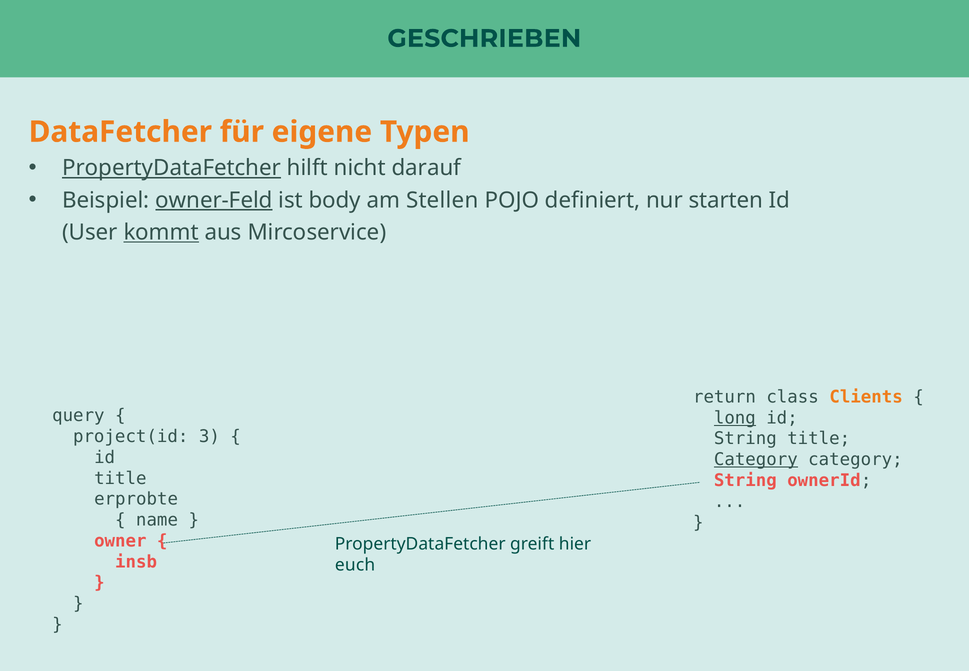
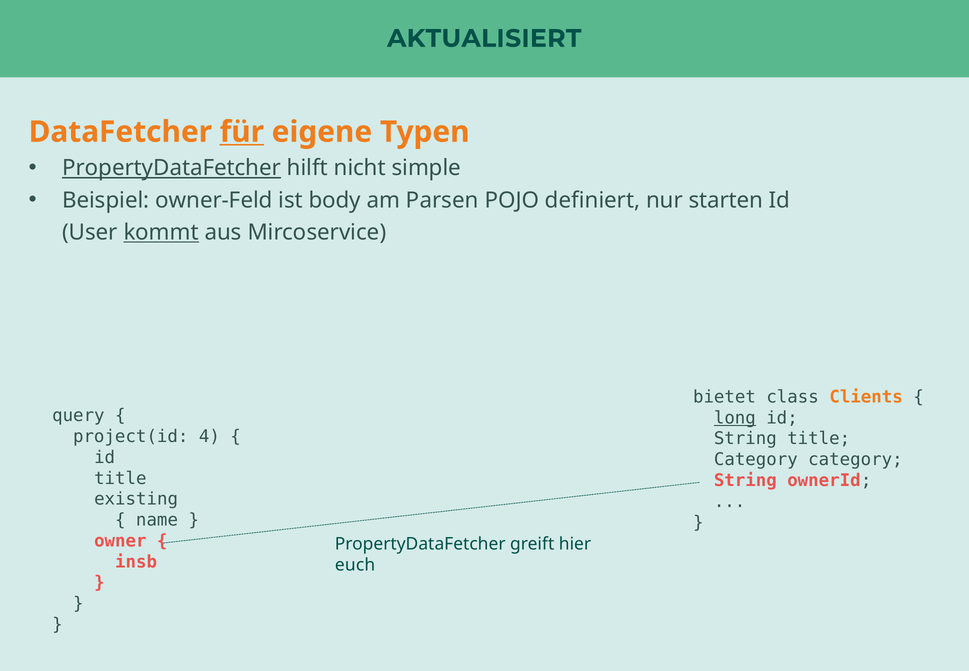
GESCHRIEBEN: GESCHRIEBEN -> AKTUALISIERT
für underline: none -> present
darauf: darauf -> simple
owner-Feld underline: present -> none
Stellen: Stellen -> Parsen
return: return -> bietet
3: 3 -> 4
Category at (756, 460) underline: present -> none
erprobte: erprobte -> existing
